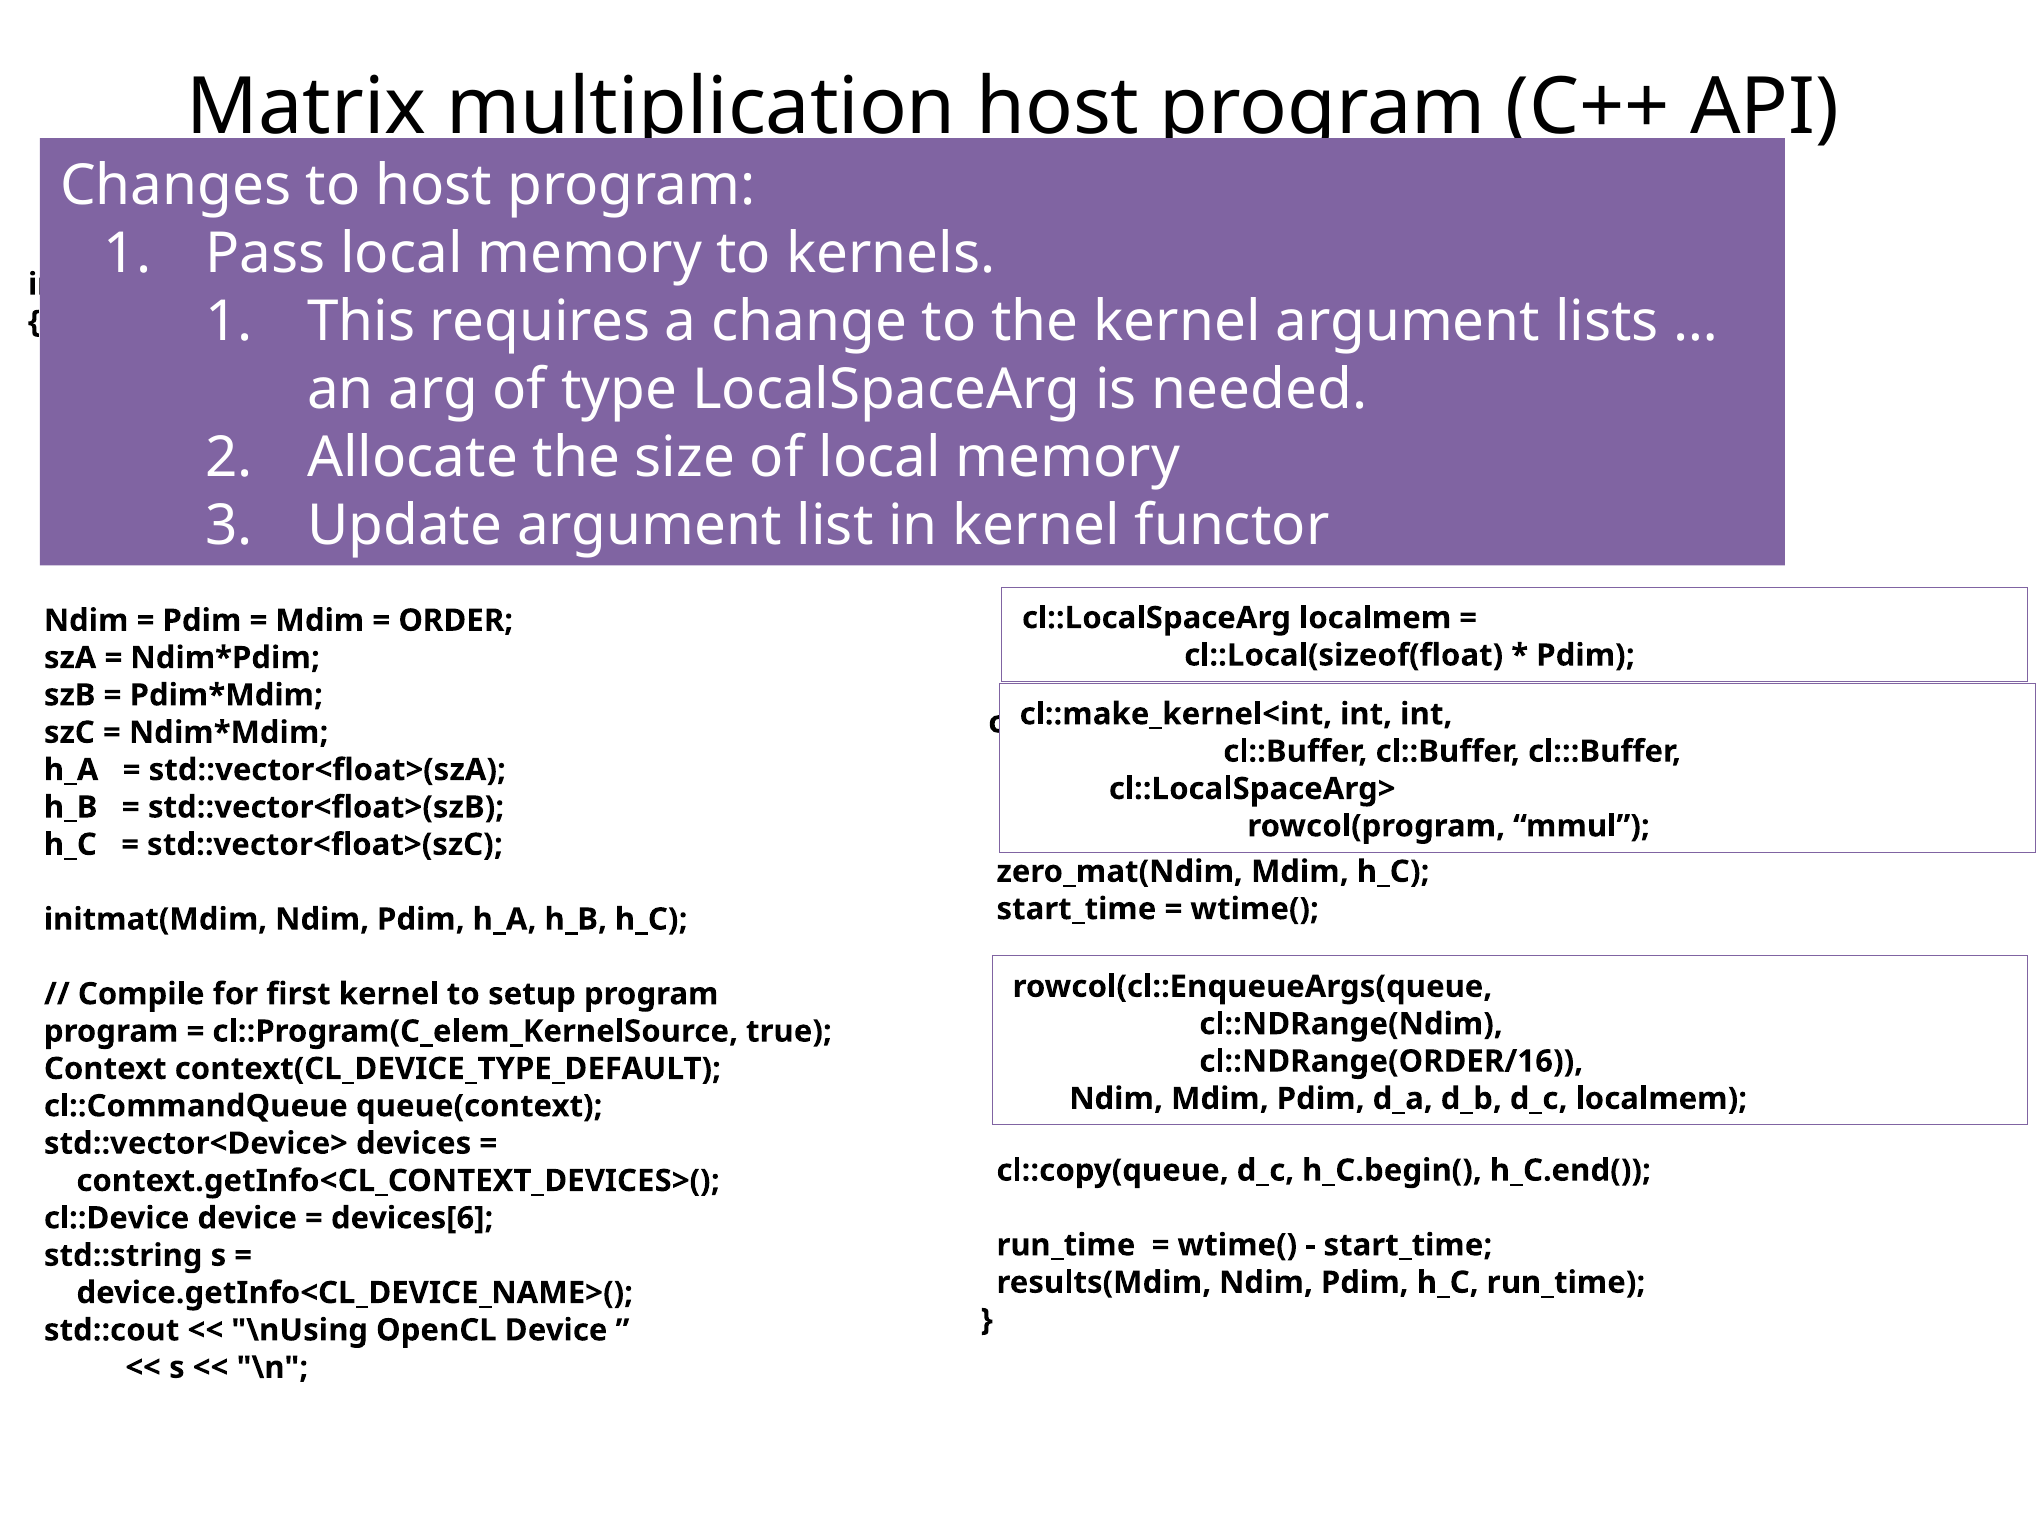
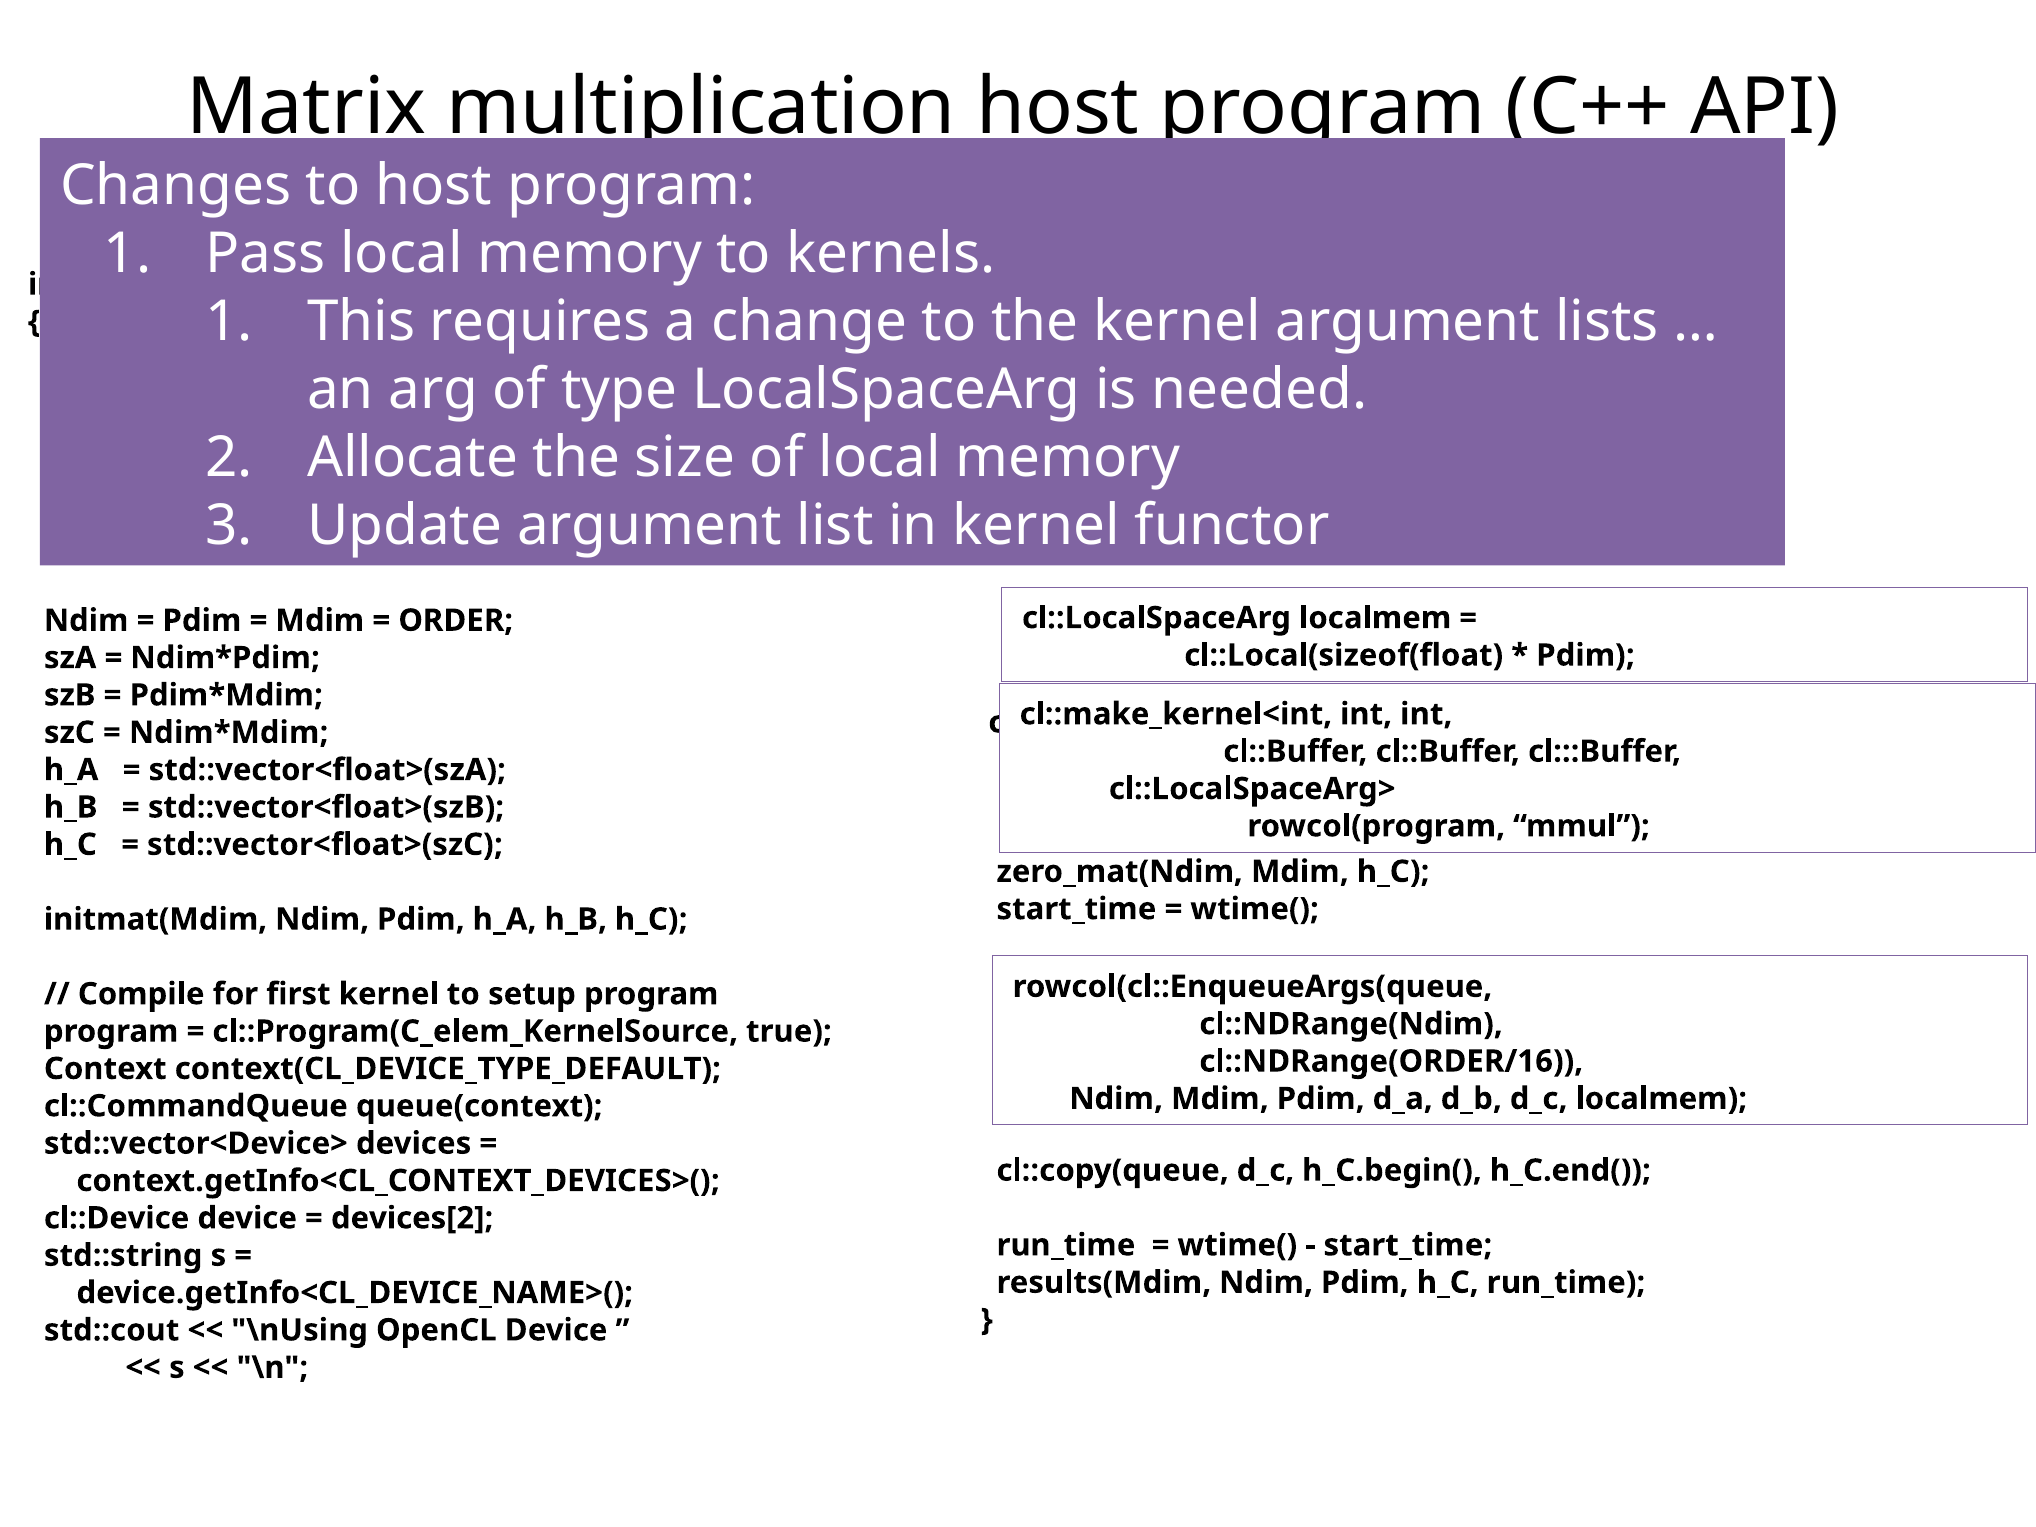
devices[6: devices[6 -> devices[2
